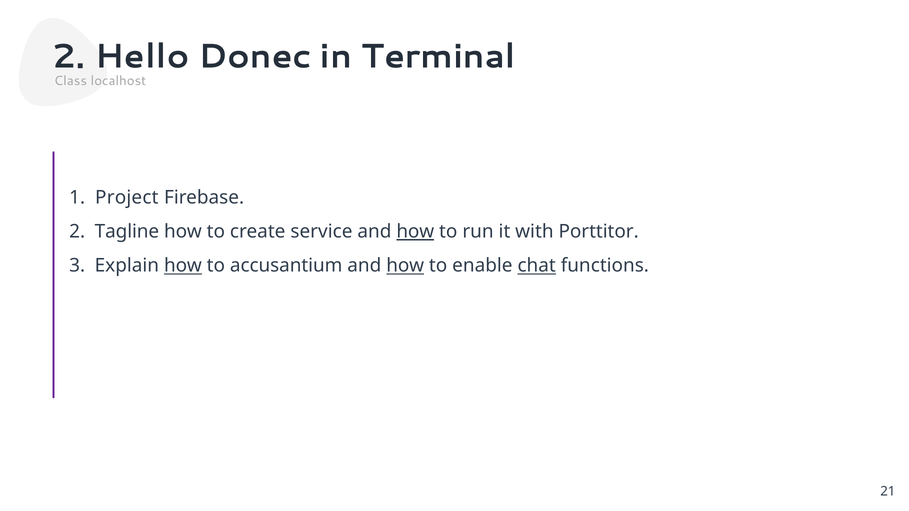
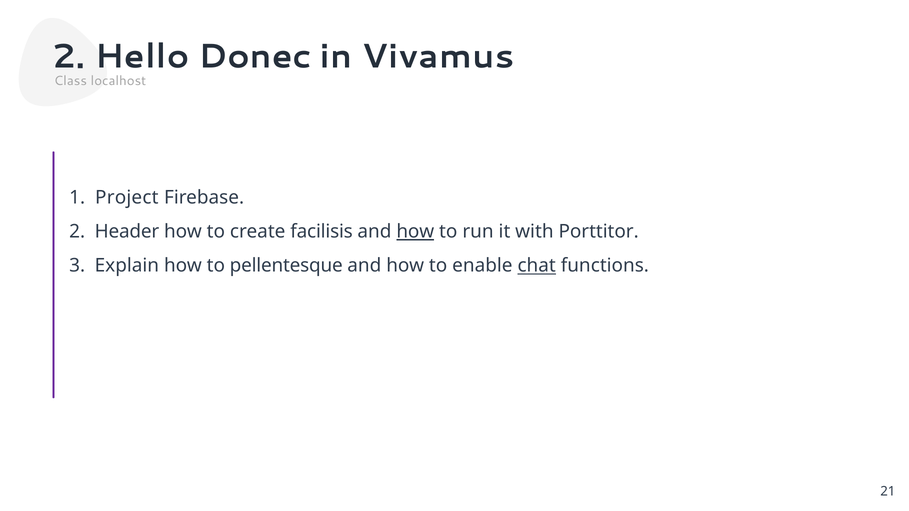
Terminal: Terminal -> Vivamus
Tagline: Tagline -> Header
service: service -> facilisis
how at (183, 266) underline: present -> none
accusantium: accusantium -> pellentesque
how at (405, 266) underline: present -> none
